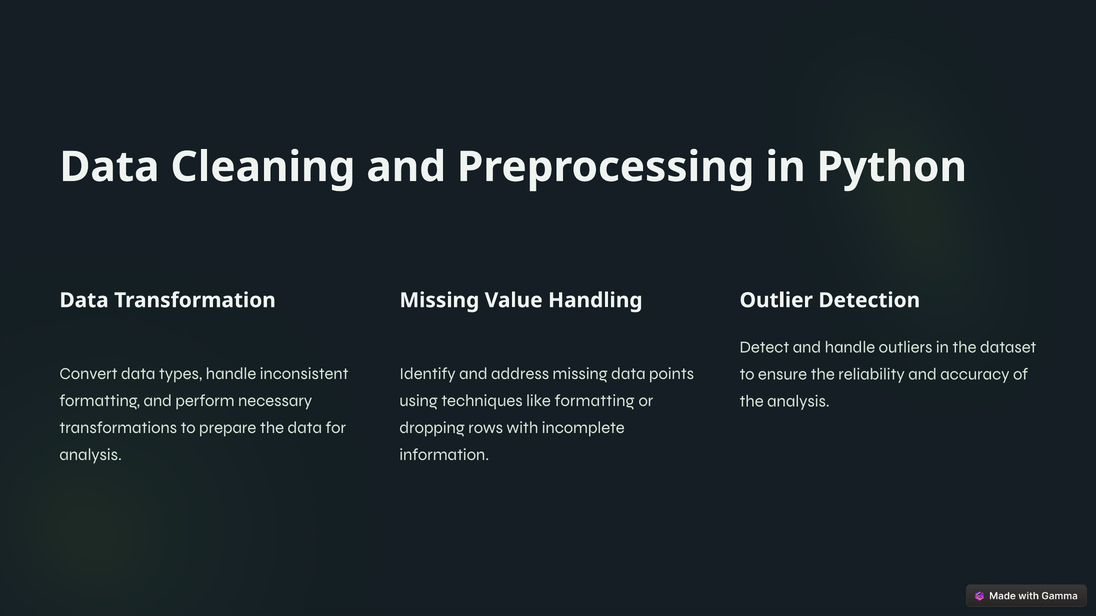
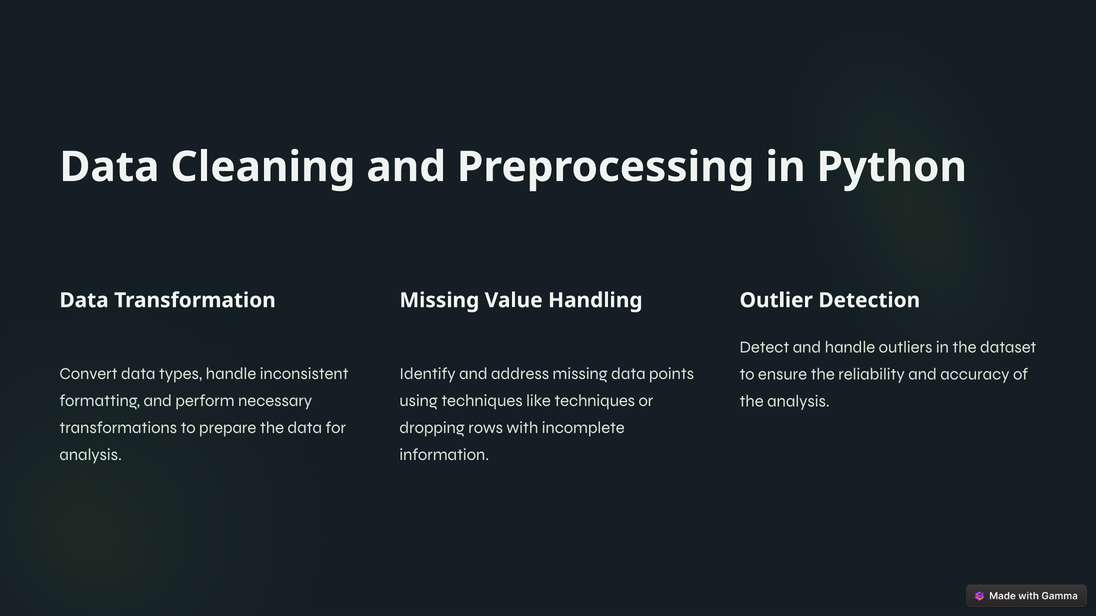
like formatting: formatting -> techniques
